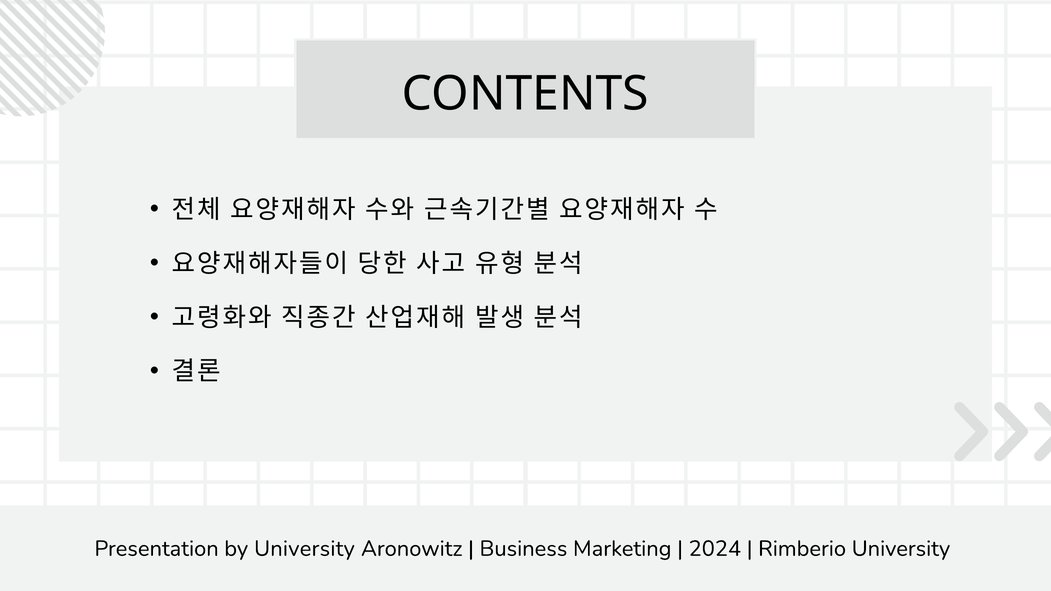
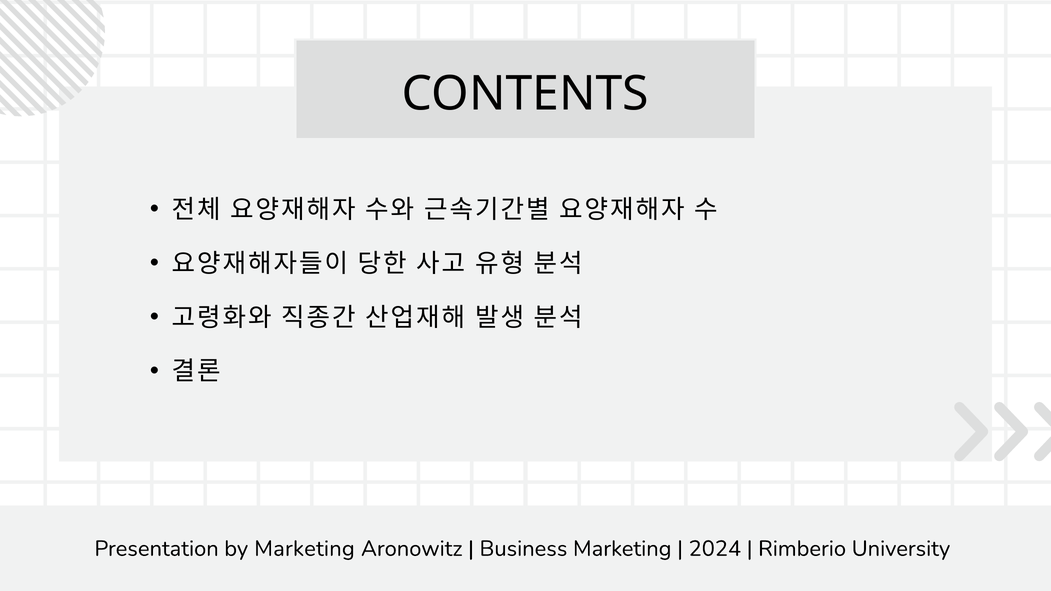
by University: University -> Marketing
